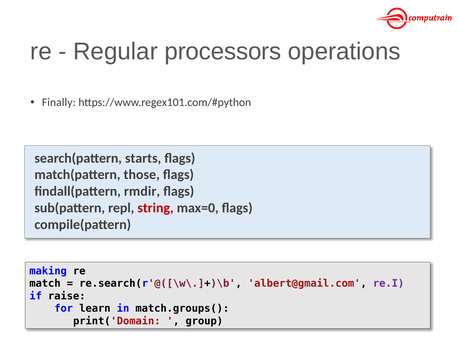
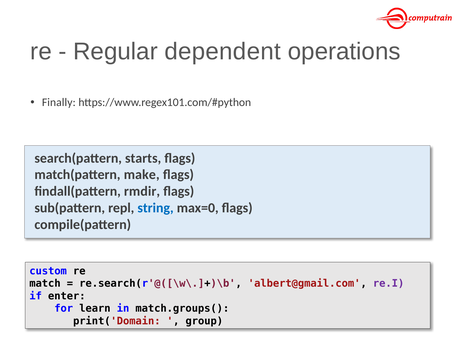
processors: processors -> dependent
those: those -> make
string colour: red -> blue
making: making -> custom
raise: raise -> enter
